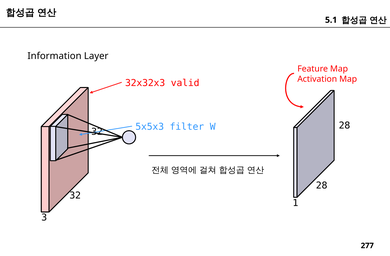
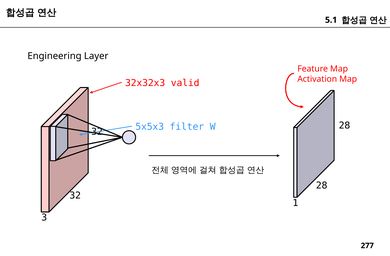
Information: Information -> Engineering
